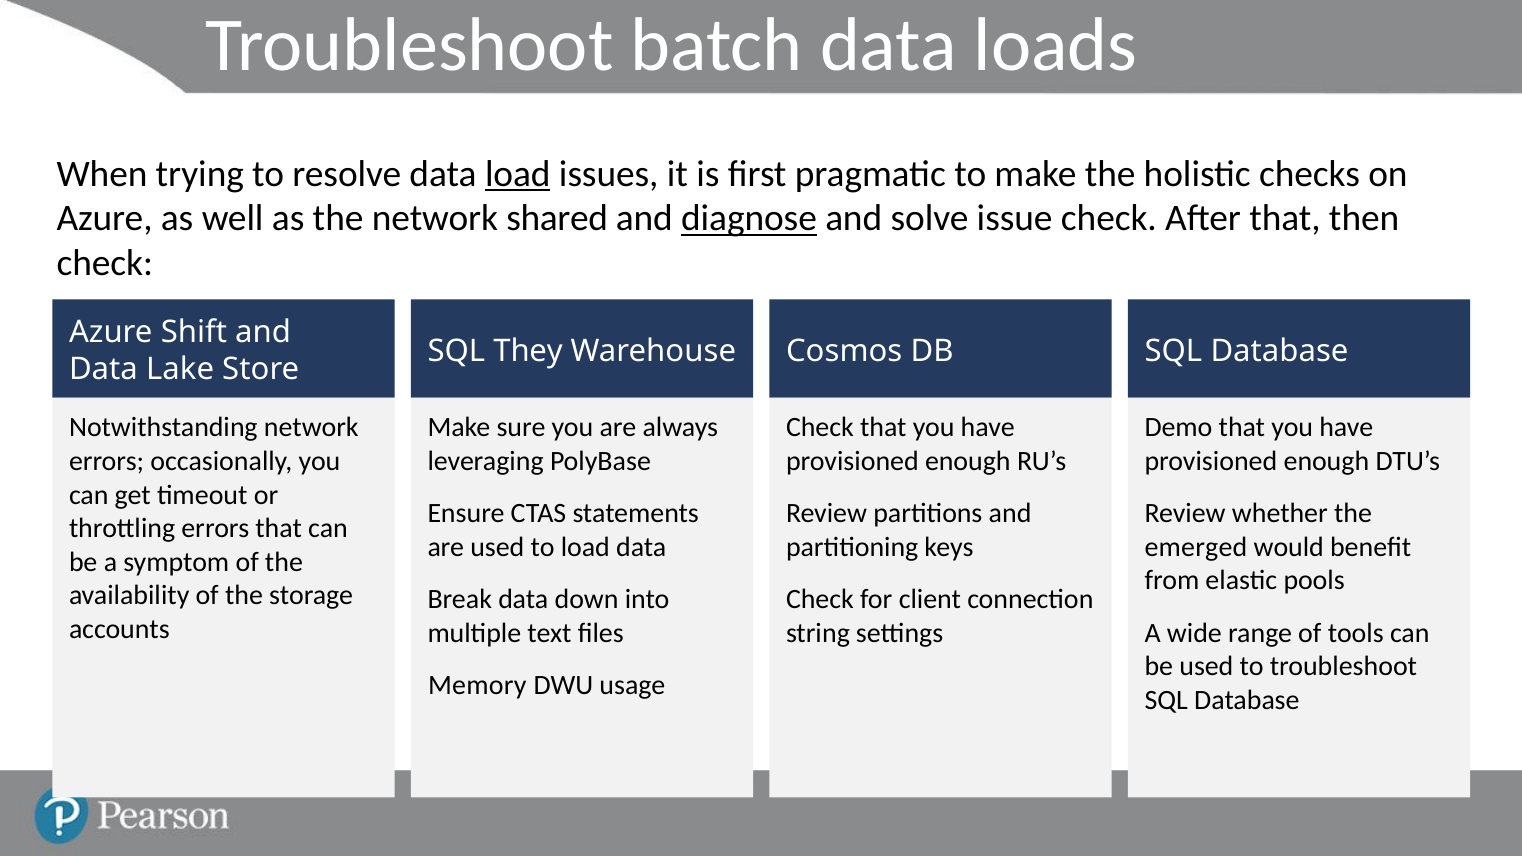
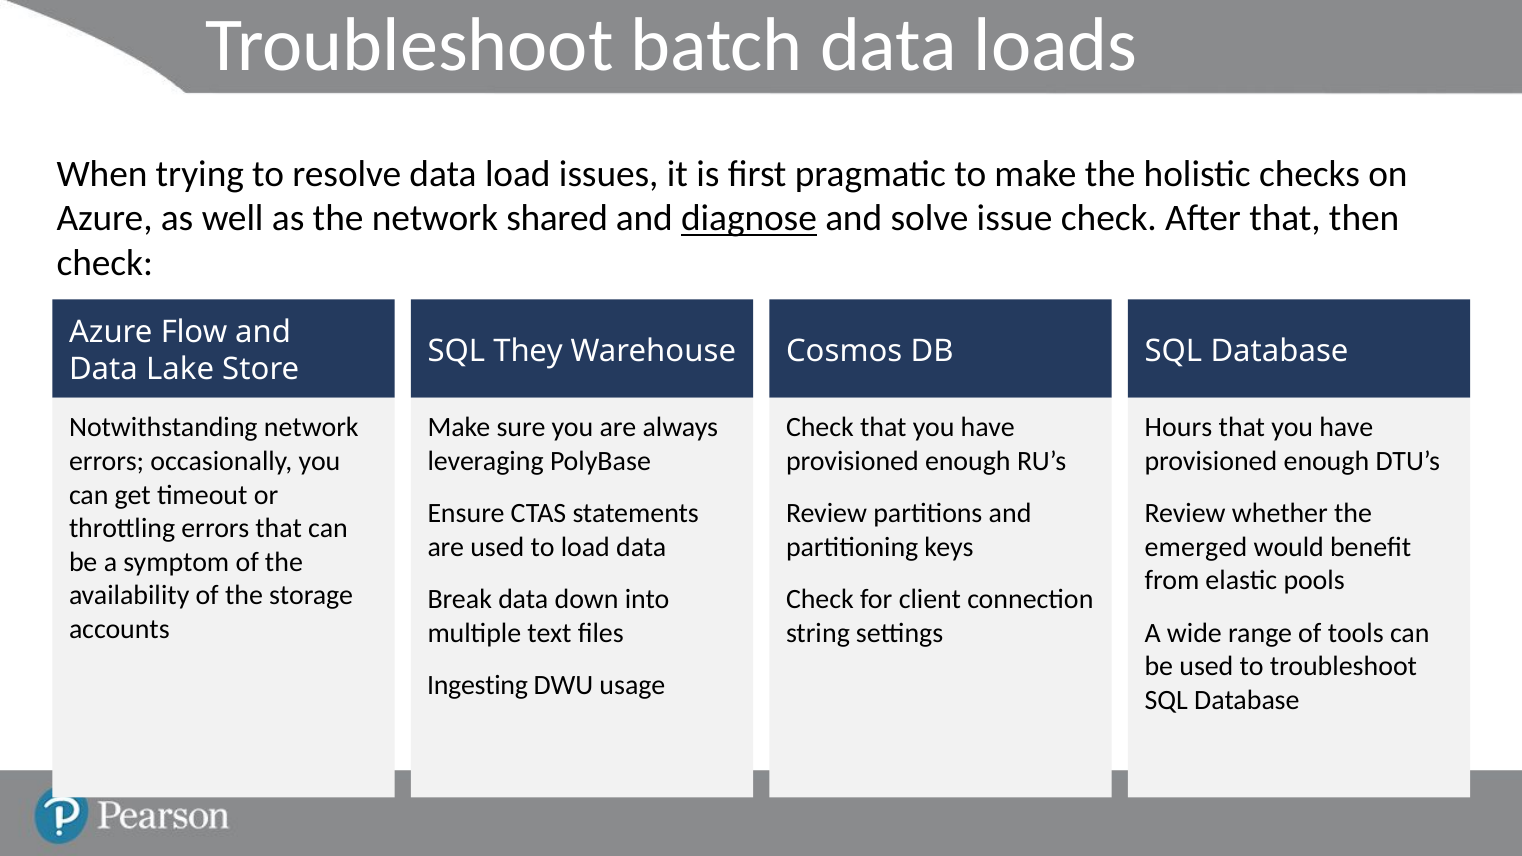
load at (518, 174) underline: present -> none
Shift: Shift -> Flow
Demo: Demo -> Hours
Memory: Memory -> Ingesting
